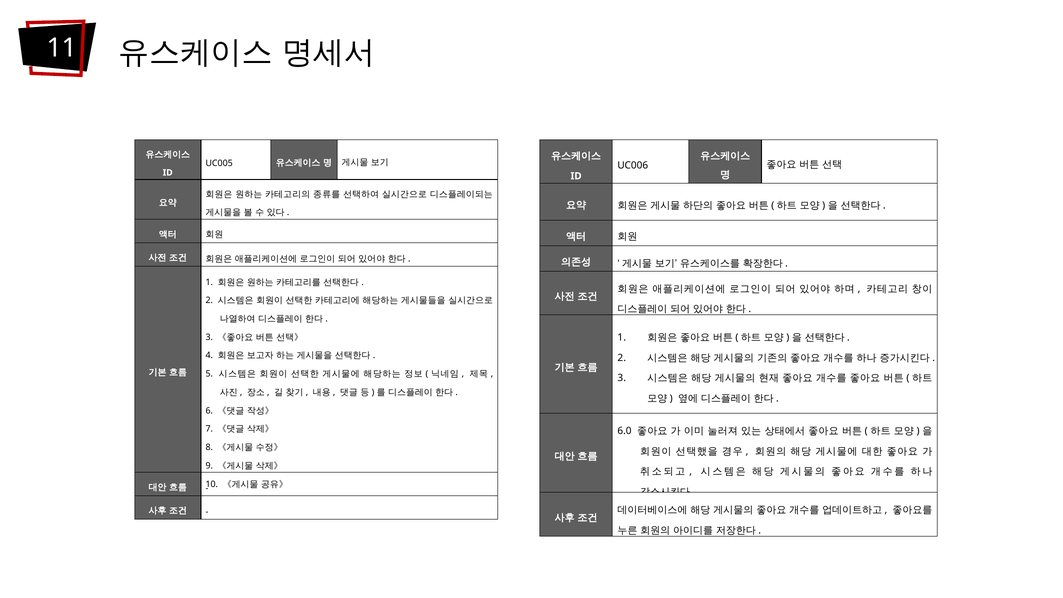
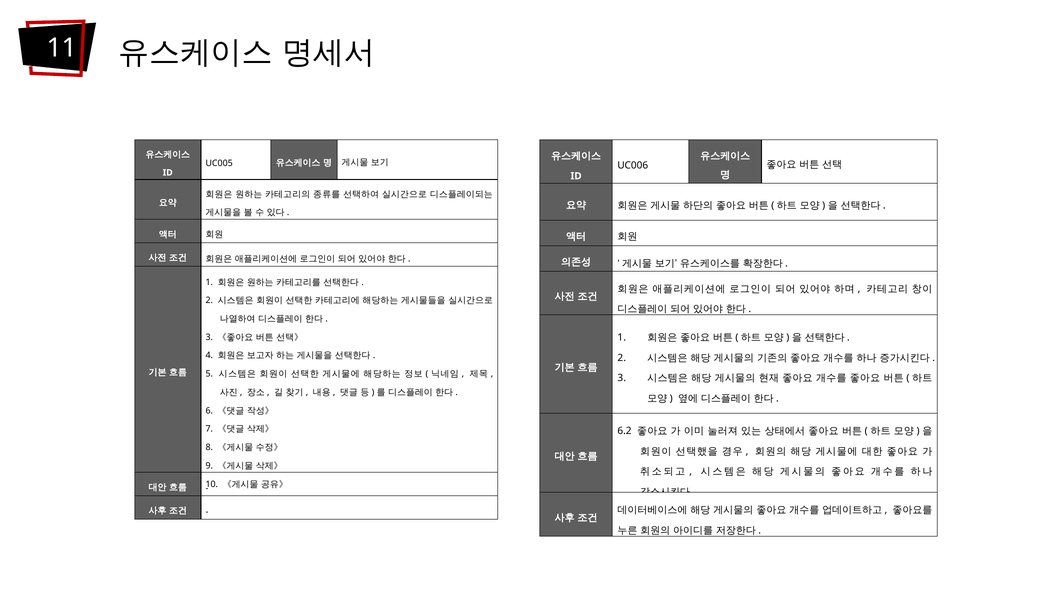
6.0: 6.0 -> 6.2
